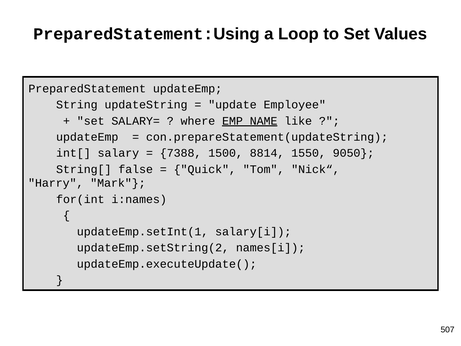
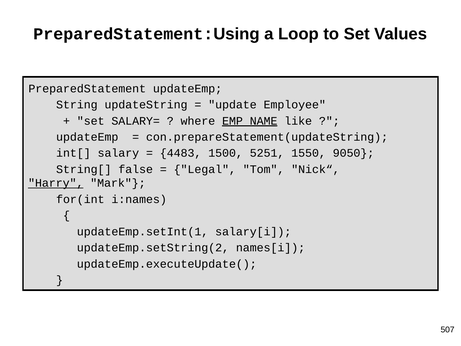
7388: 7388 -> 4483
8814: 8814 -> 5251
Quick: Quick -> Legal
Harry underline: none -> present
